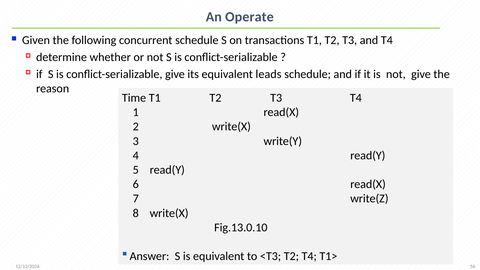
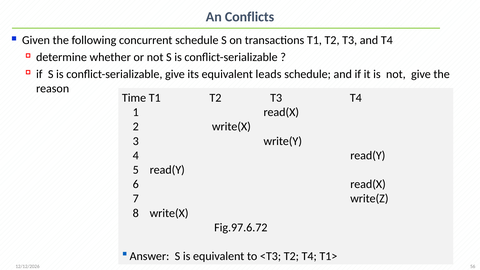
Operate: Operate -> Conflicts
Fig.13.0.10: Fig.13.0.10 -> Fig.97.6.72
